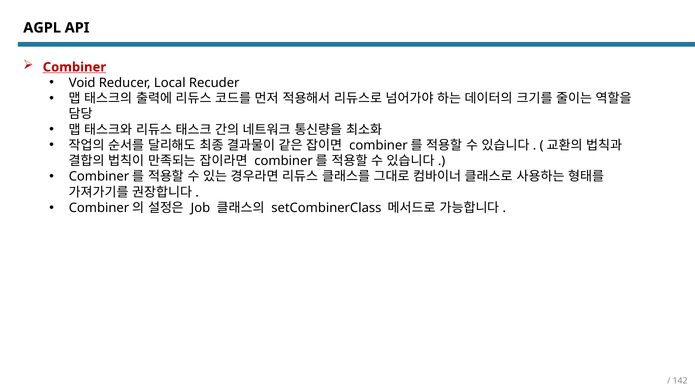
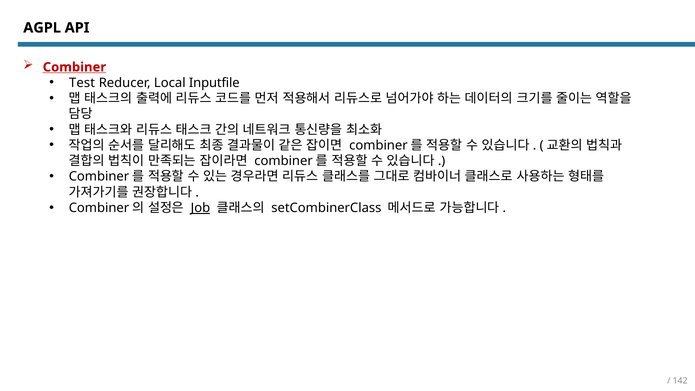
Void: Void -> Test
Recuder: Recuder -> Inputfile
Job underline: none -> present
